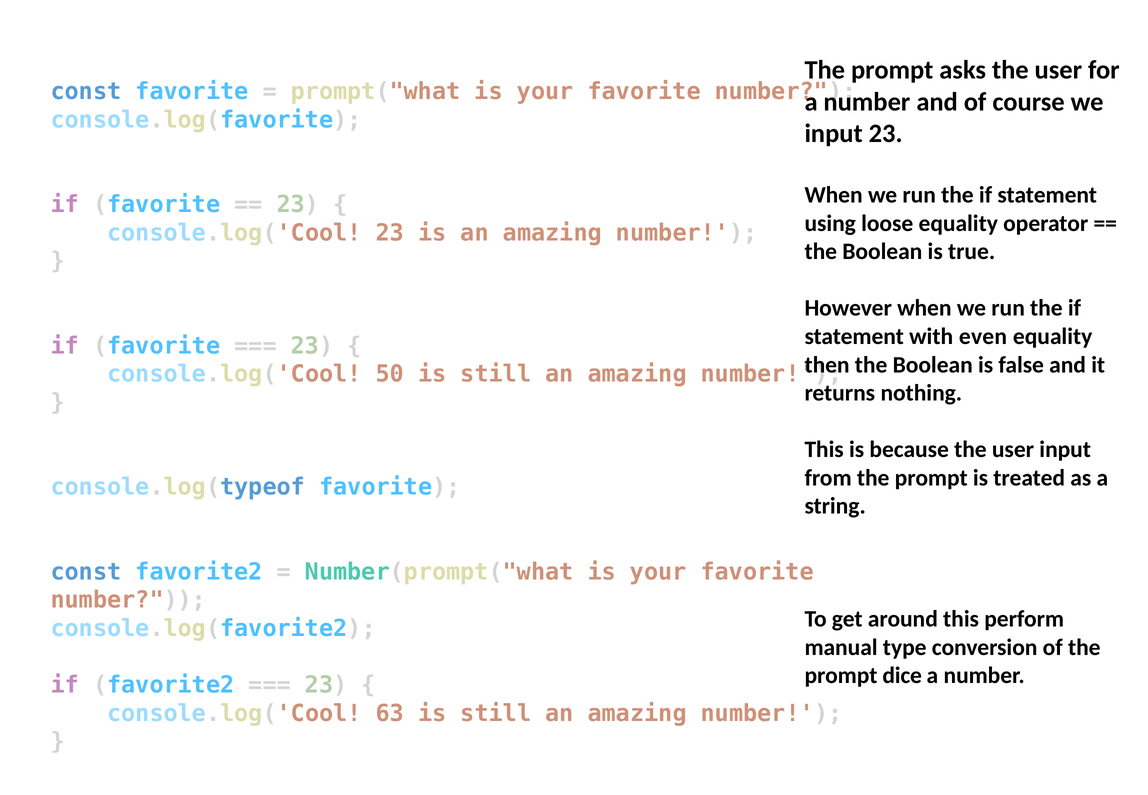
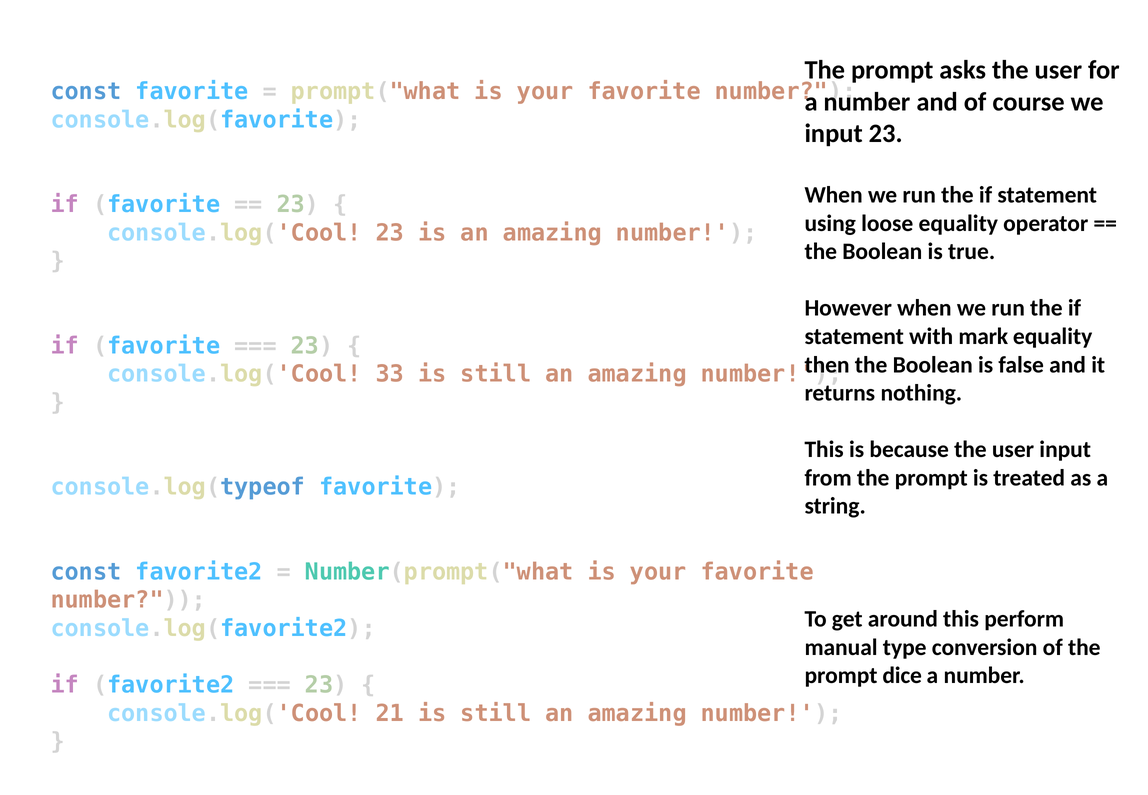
even: even -> mark
50: 50 -> 33
63: 63 -> 21
